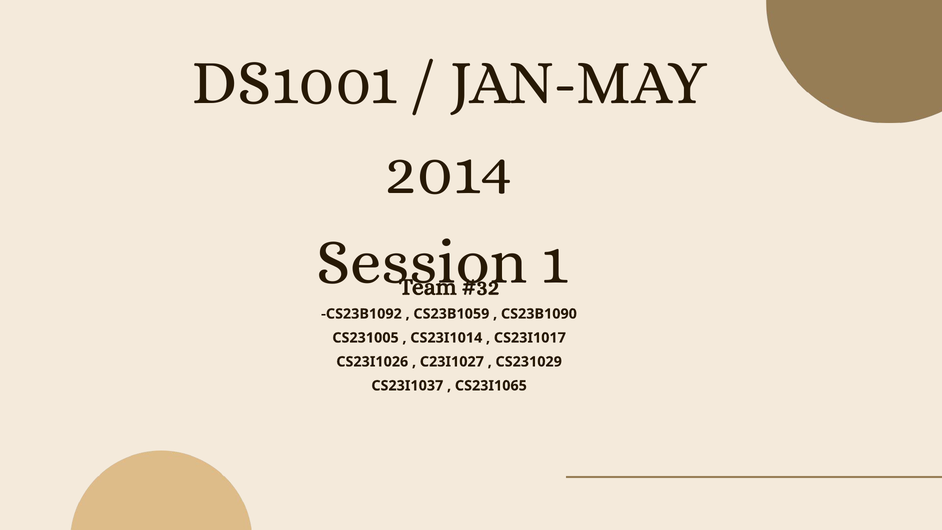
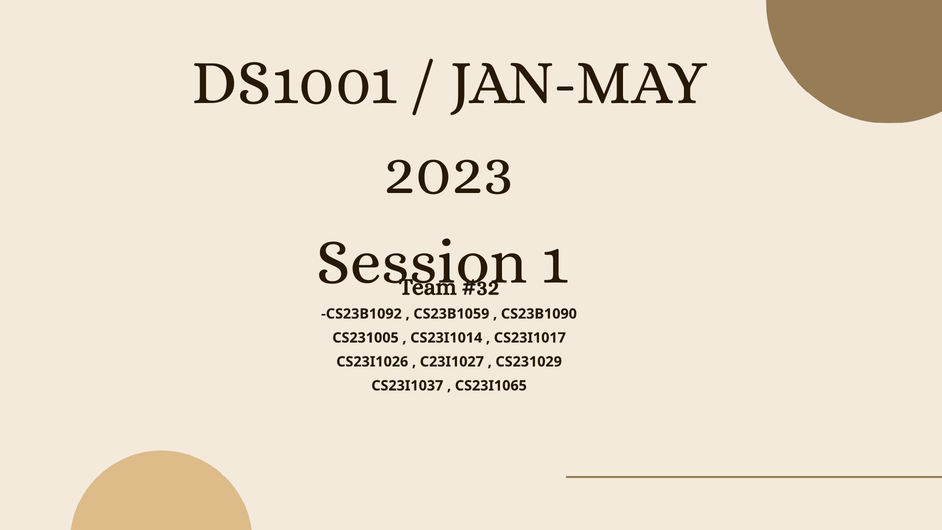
2014: 2014 -> 2023
